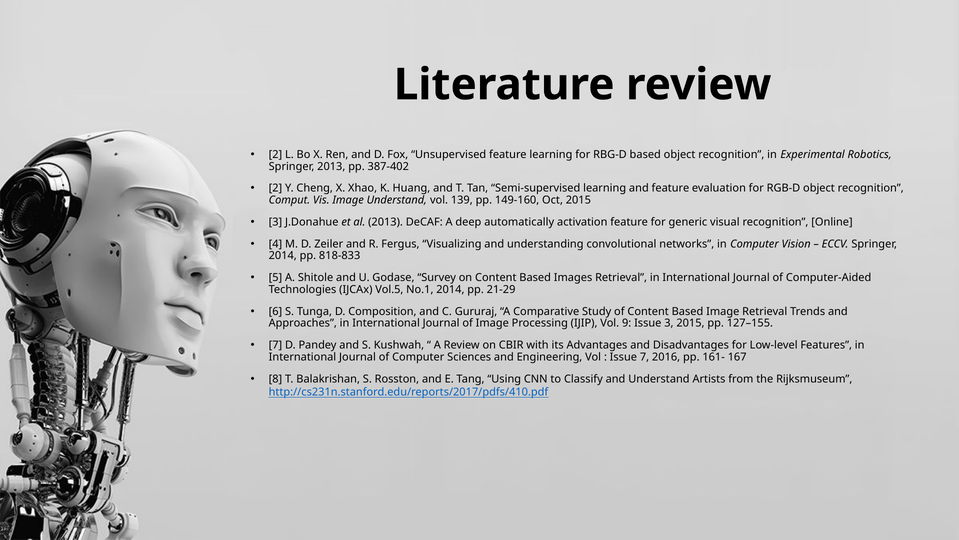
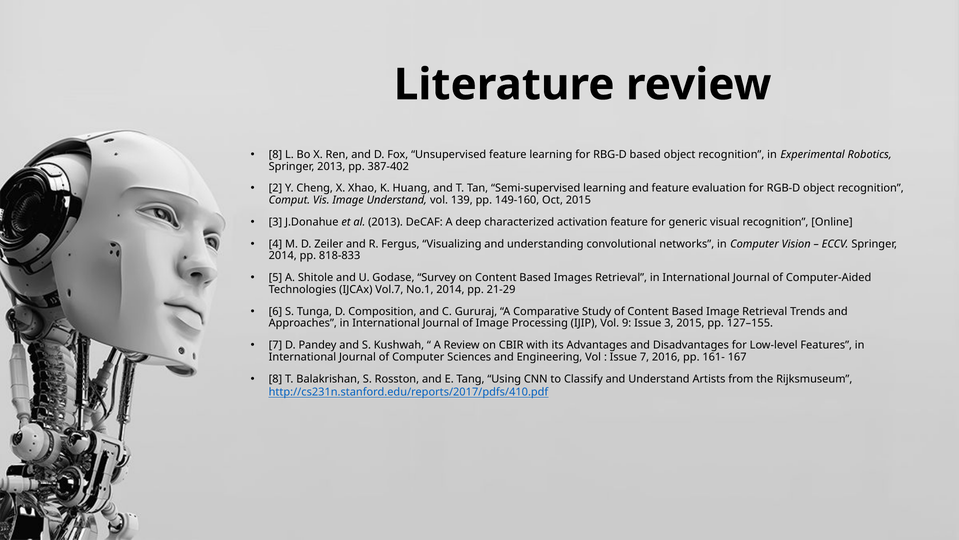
2 at (275, 154): 2 -> 8
automatically: automatically -> characterized
Vol.5: Vol.5 -> Vol.7
